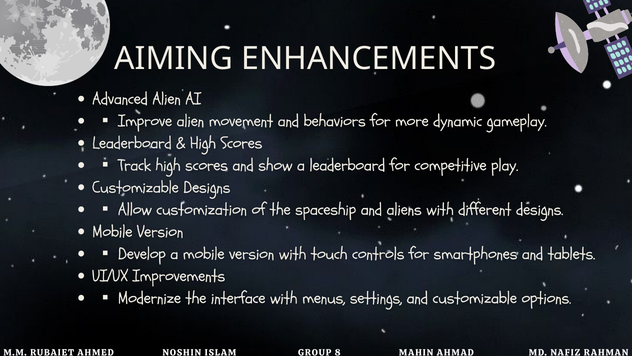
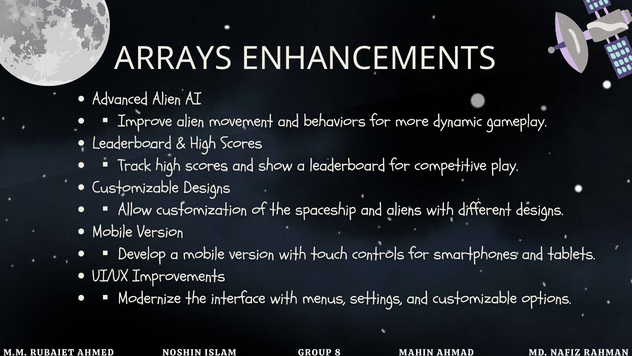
AIMING: AIMING -> ARRAYS
